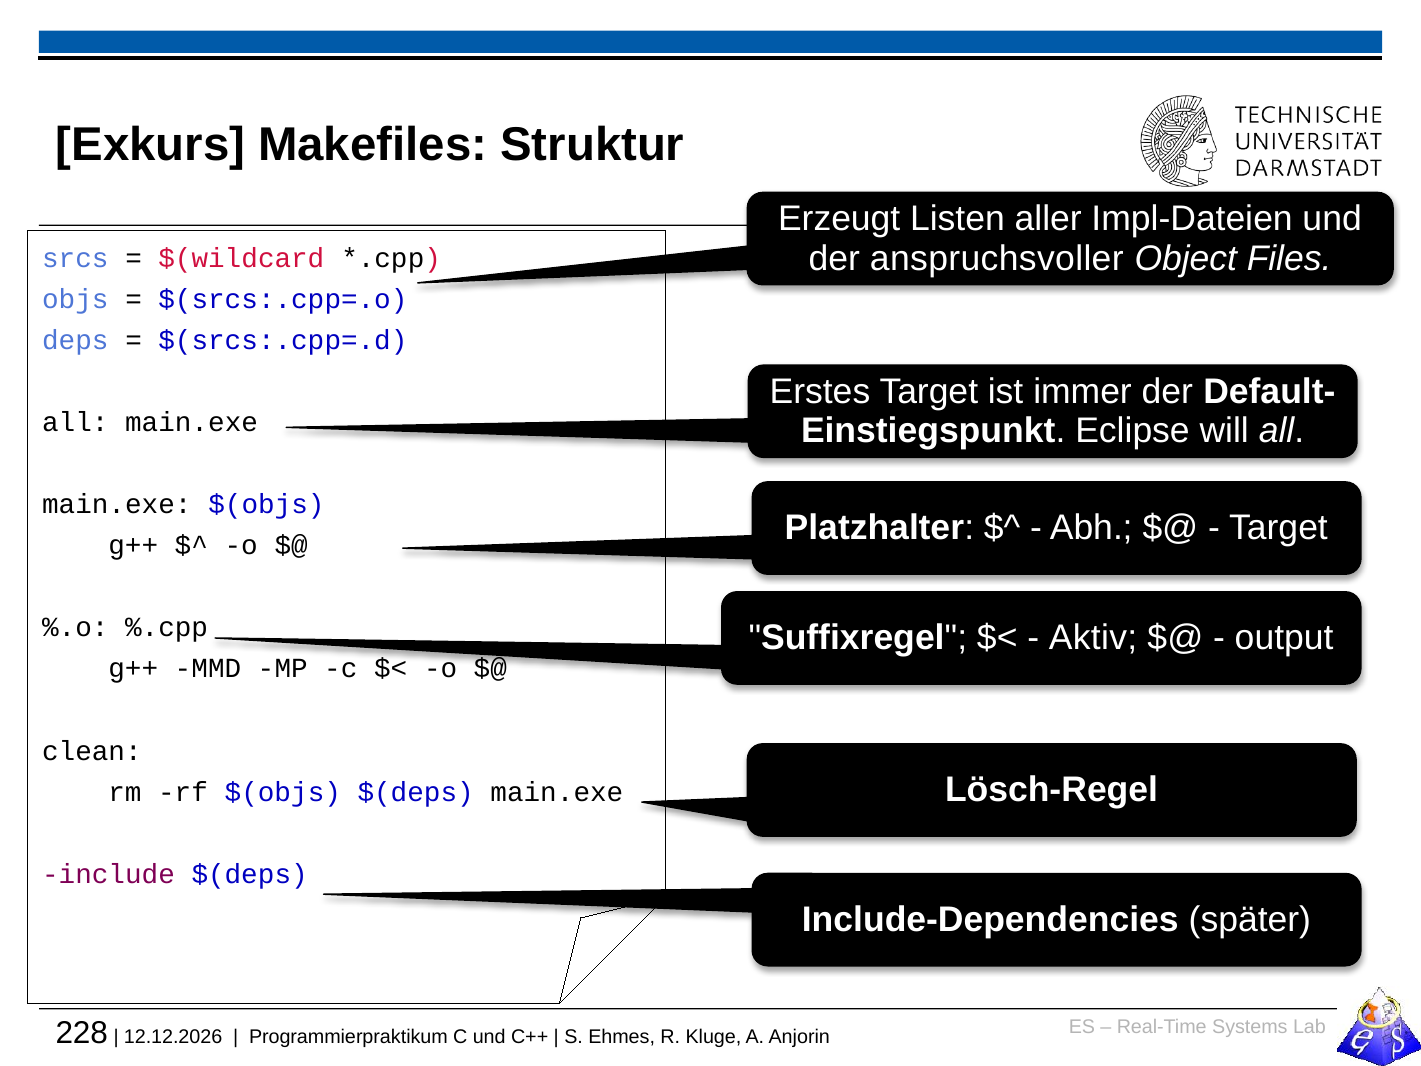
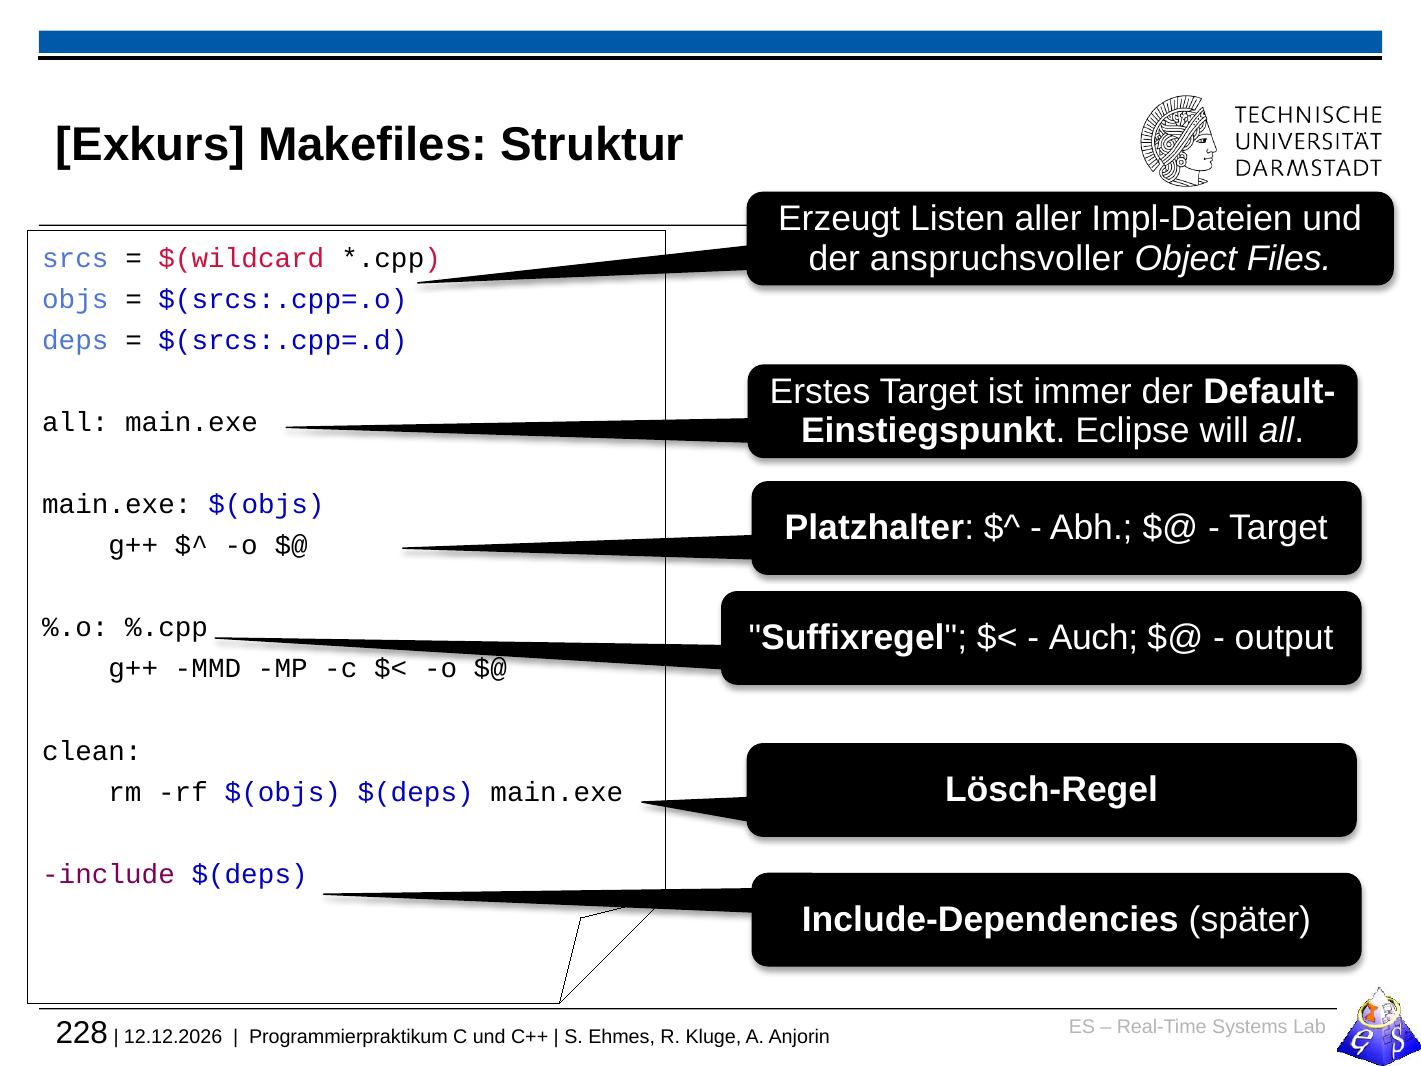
Aktiv: Aktiv -> Auch
